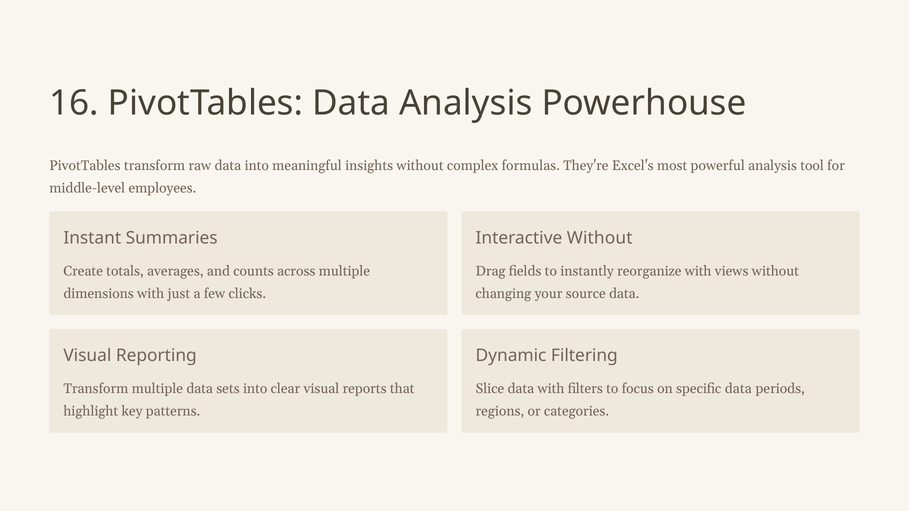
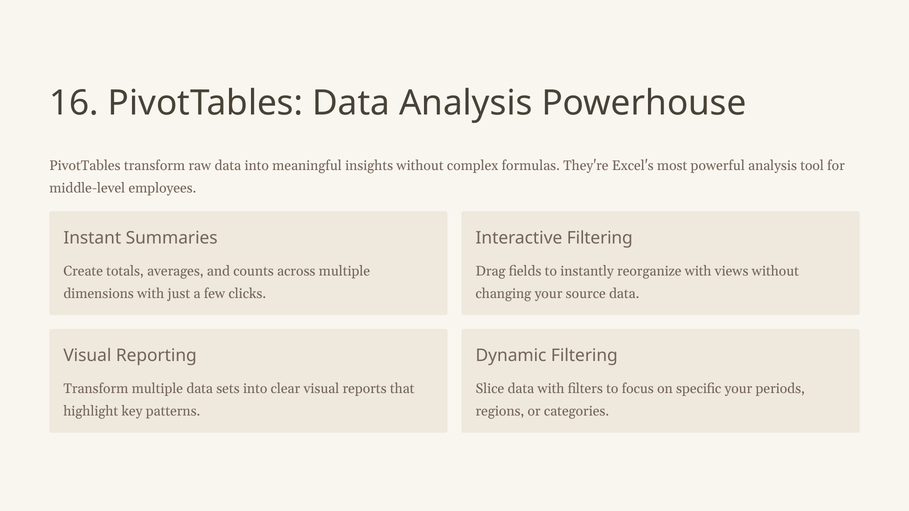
Interactive Without: Without -> Filtering
specific data: data -> your
